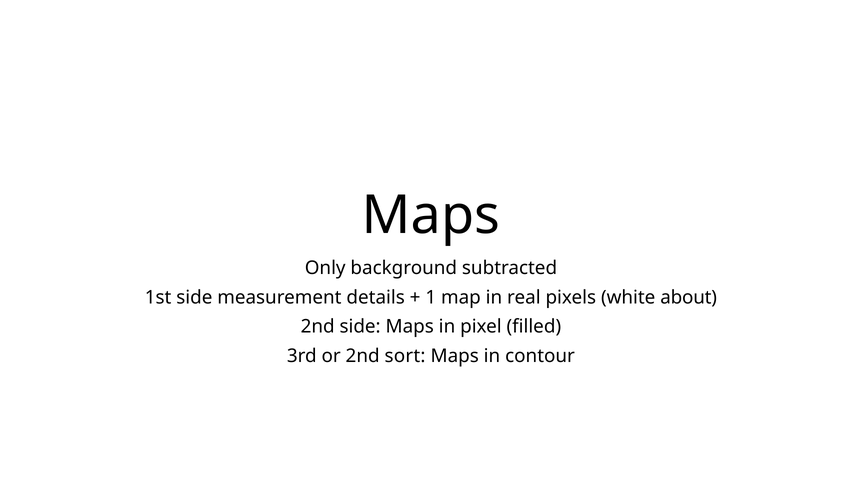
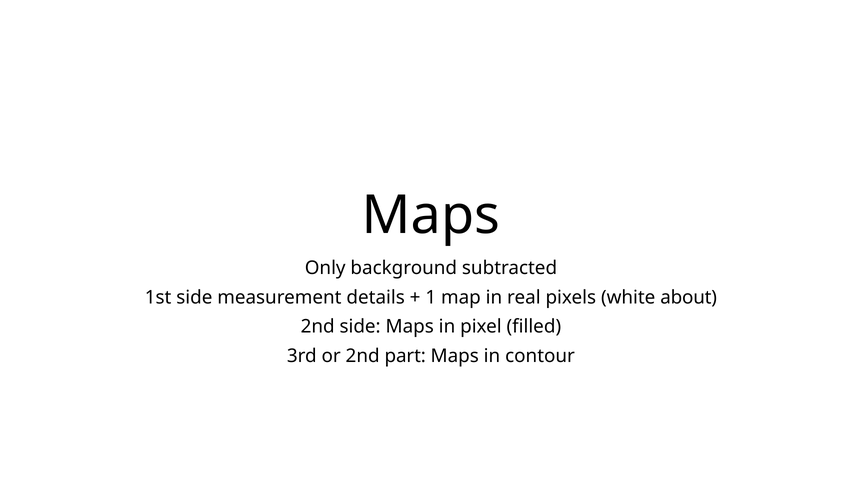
sort: sort -> part
